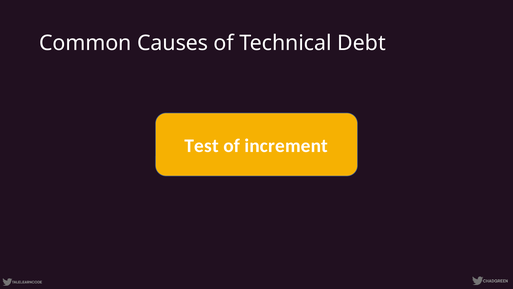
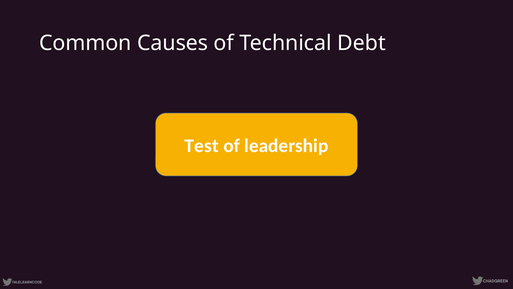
increment: increment -> leadership
